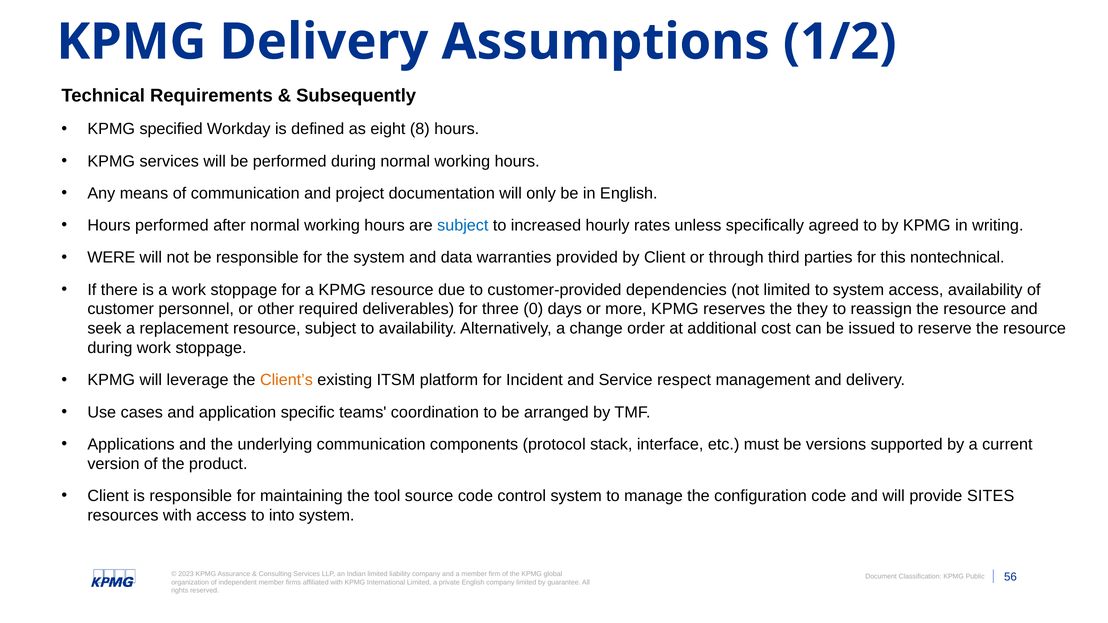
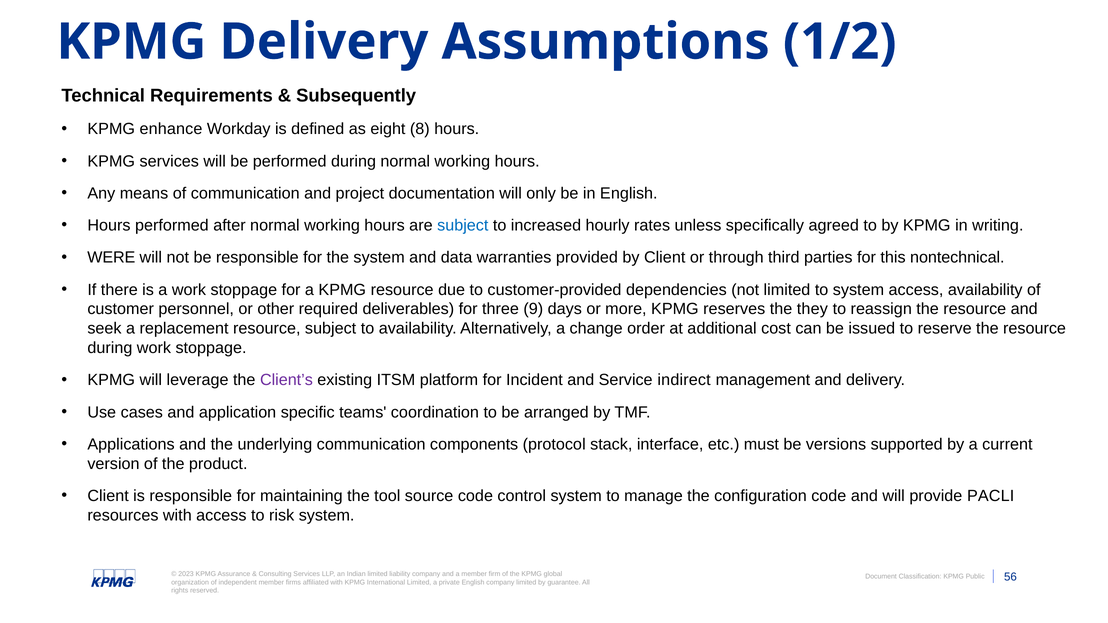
specified: specified -> enhance
0: 0 -> 9
Client’s colour: orange -> purple
respect: respect -> indirect
SITES: SITES -> PACLI
into: into -> risk
